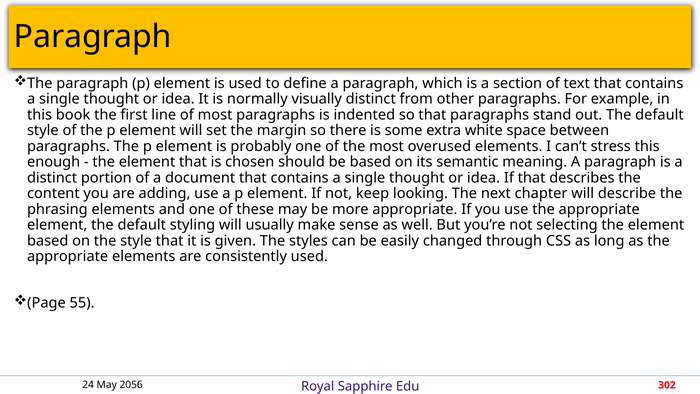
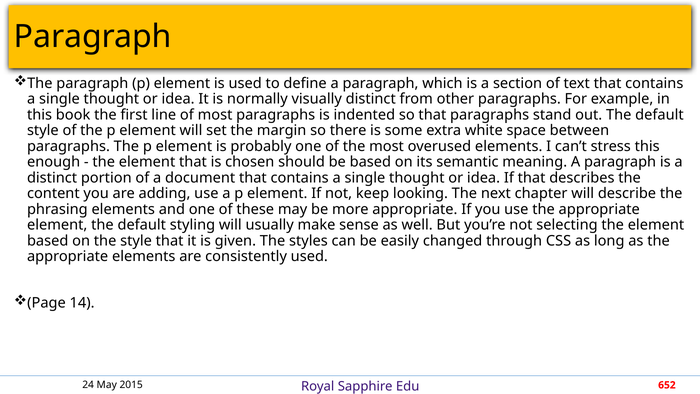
55: 55 -> 14
2056: 2056 -> 2015
302: 302 -> 652
